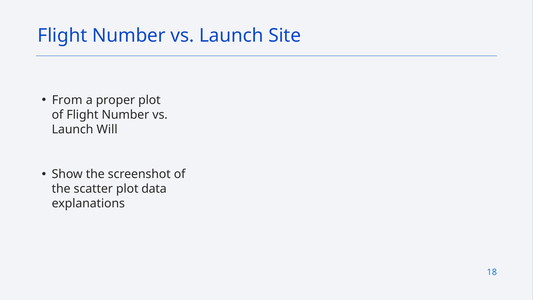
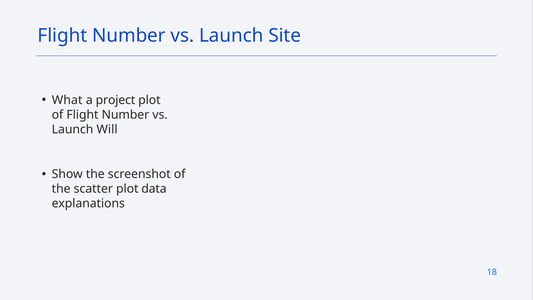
From: From -> What
proper: proper -> project
